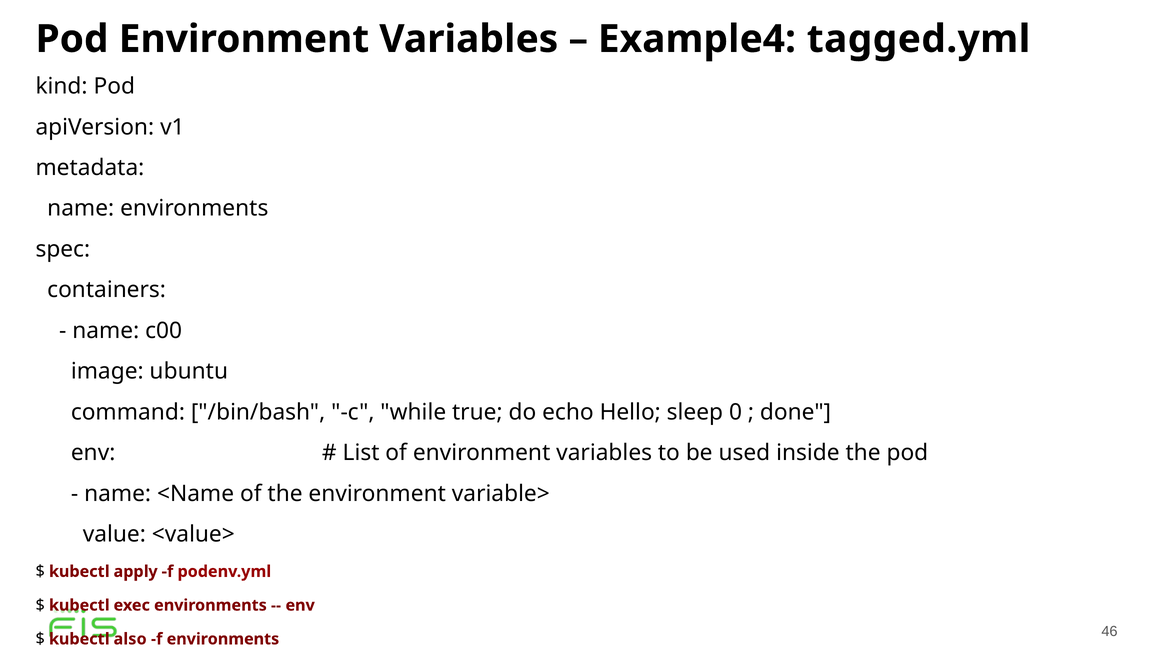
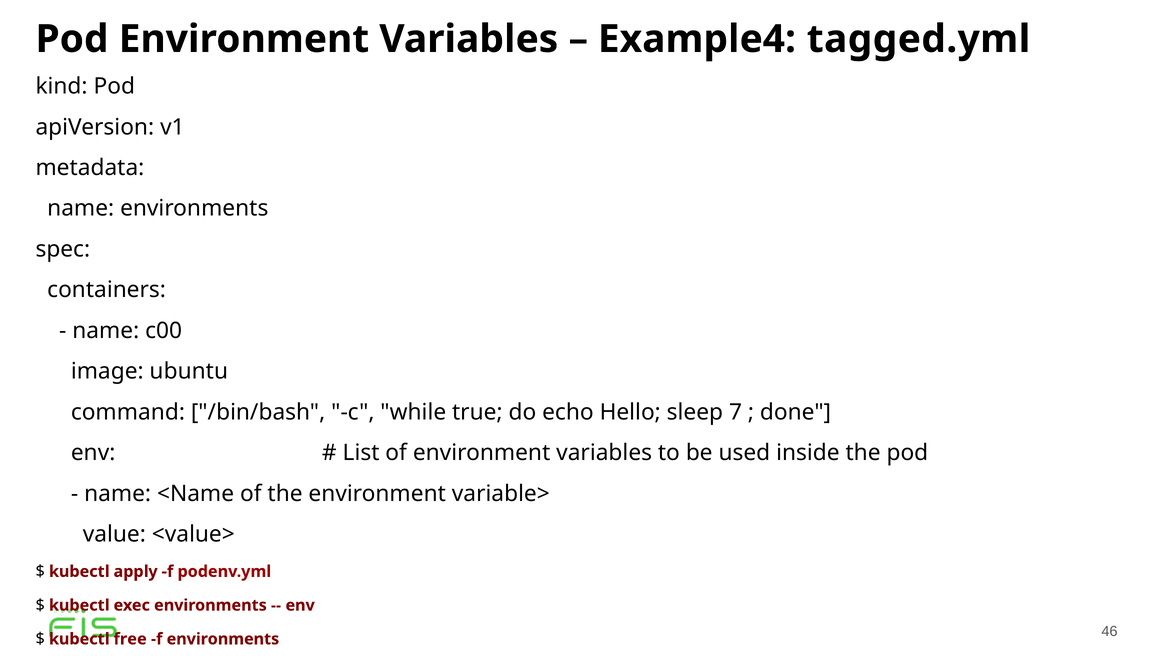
0: 0 -> 7
also: also -> free
